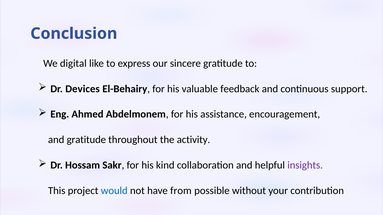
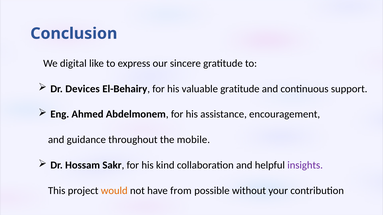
valuable feedback: feedback -> gratitude
and gratitude: gratitude -> guidance
activity: activity -> mobile
would colour: blue -> orange
